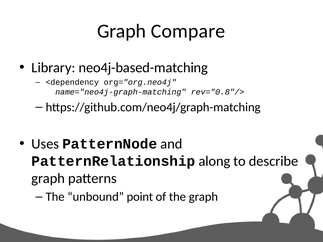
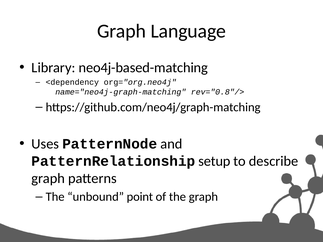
Compare: Compare -> Language
along: along -> setup
